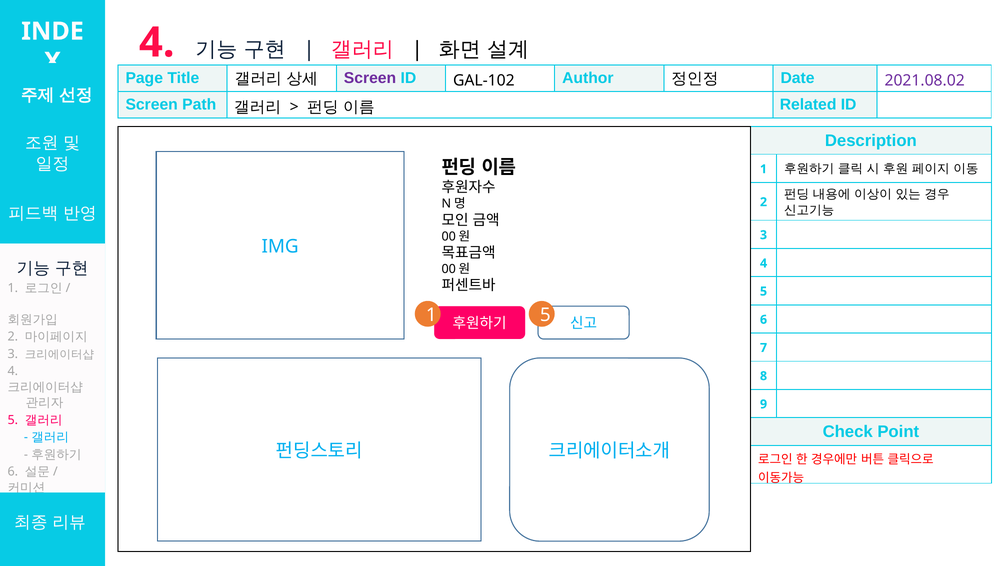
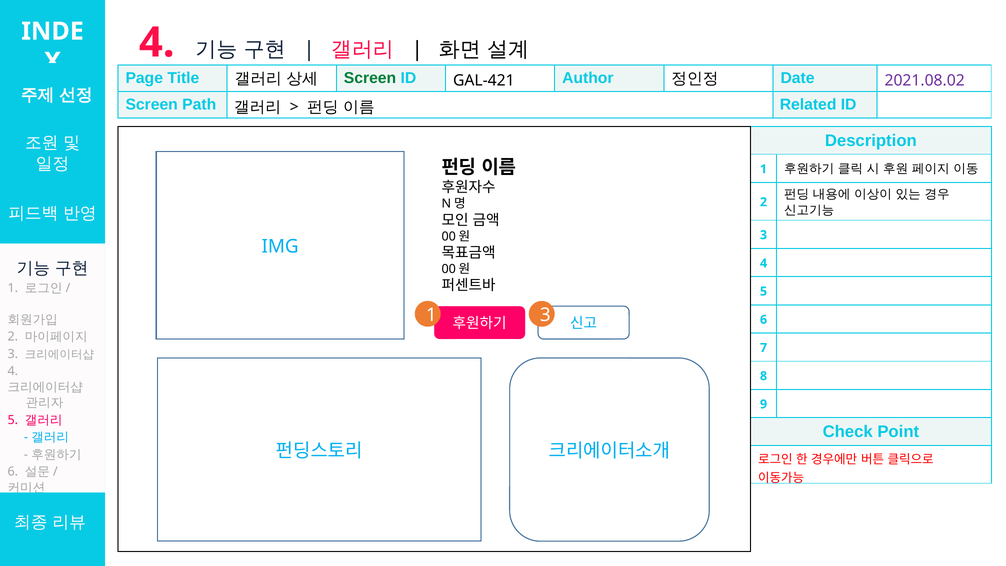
Screen at (370, 78) colour: purple -> green
GAL-102: GAL-102 -> GAL-421
1 5: 5 -> 3
